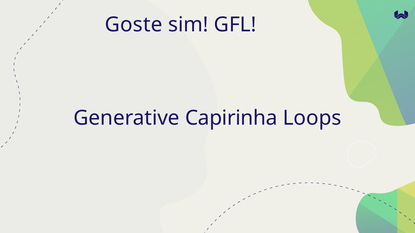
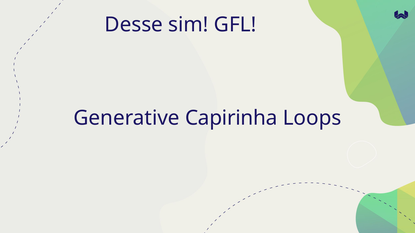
Goste: Goste -> Desse
